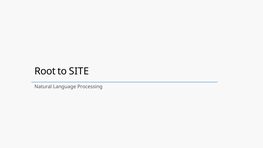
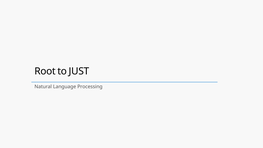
SITE: SITE -> JUST
